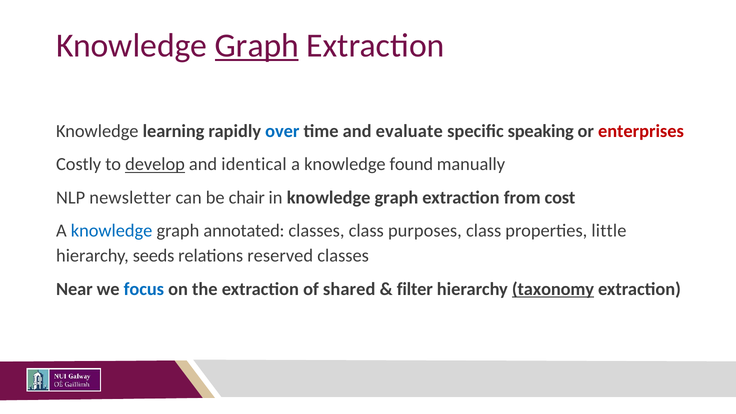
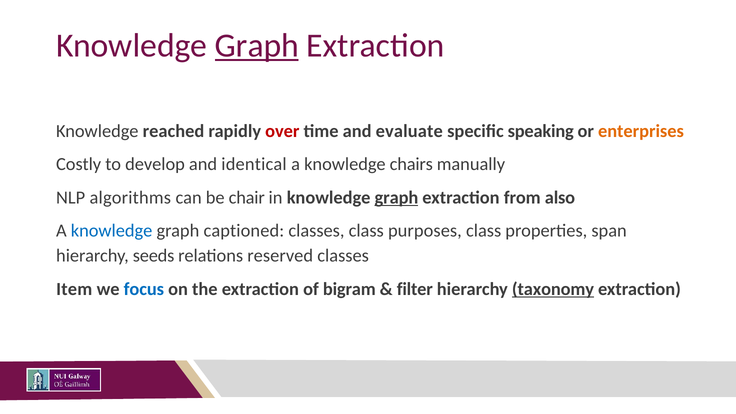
learning: learning -> reached
over colour: blue -> red
enterprises colour: red -> orange
develop underline: present -> none
found: found -> chairs
newsletter: newsletter -> algorithms
graph at (396, 197) underline: none -> present
cost: cost -> also
annotated: annotated -> captioned
little: little -> span
Near: Near -> Item
shared: shared -> bigram
